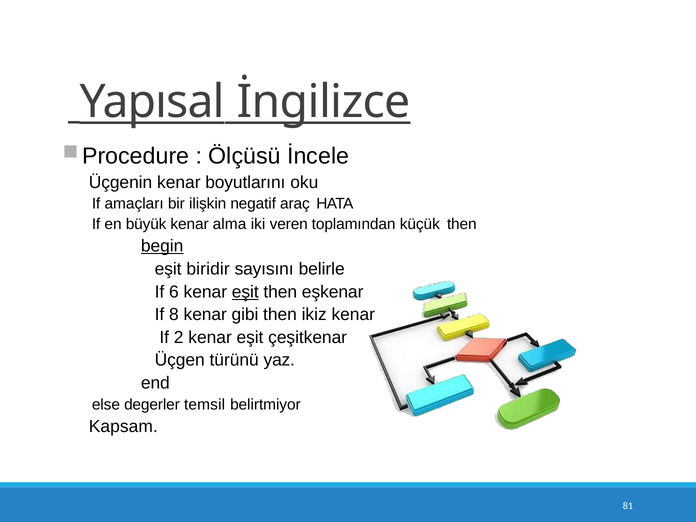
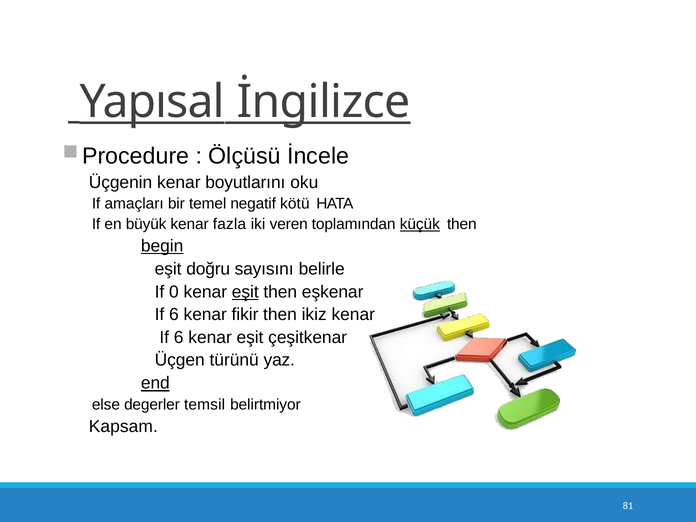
ilişkin: ilişkin -> temel
araç: araç -> kötü
alma: alma -> fazla
küçük underline: none -> present
biridir: biridir -> doğru
6: 6 -> 0
8 at (174, 315): 8 -> 6
gibi: gibi -> fikir
2 at (179, 337): 2 -> 6
end underline: none -> present
